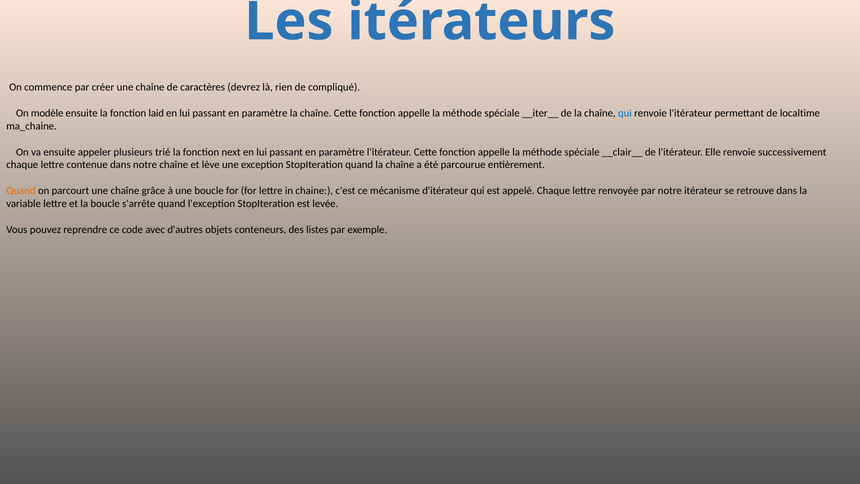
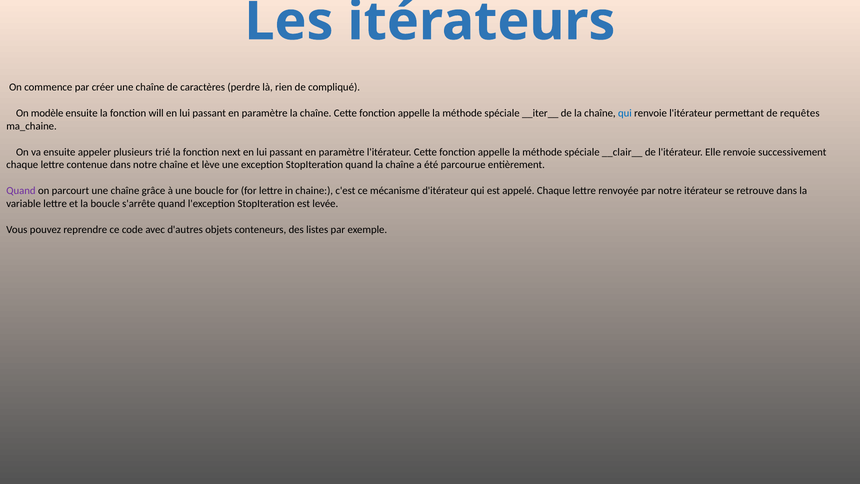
devrez: devrez -> perdre
laid: laid -> will
localtime: localtime -> requêtes
Quand at (21, 191) colour: orange -> purple
